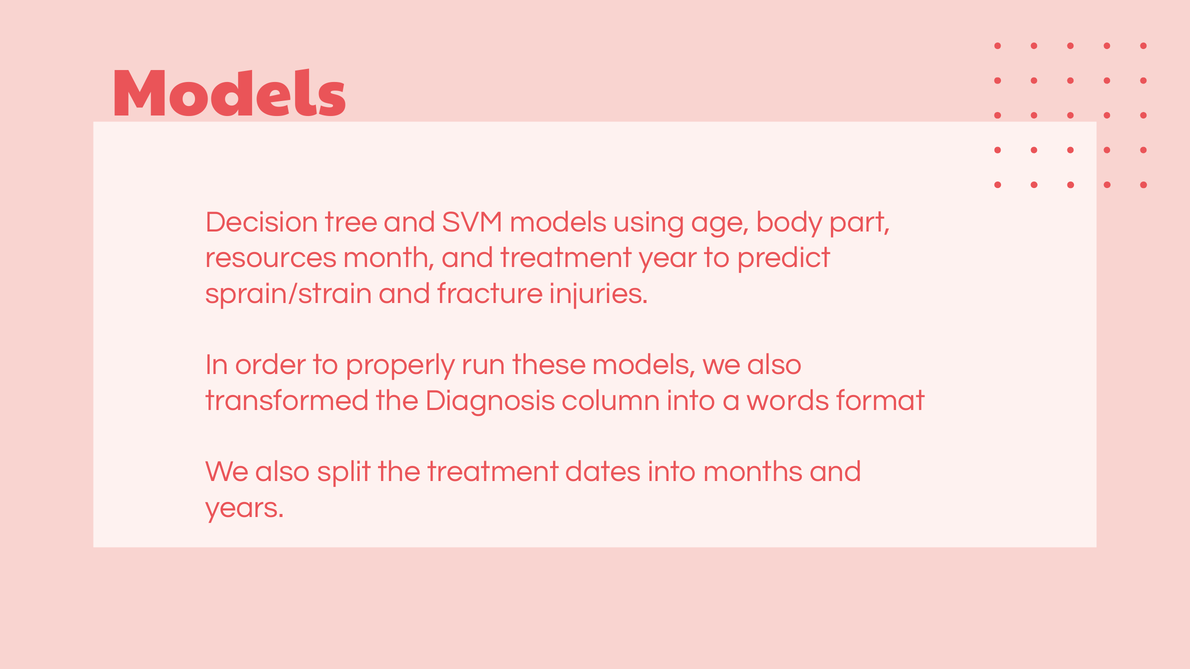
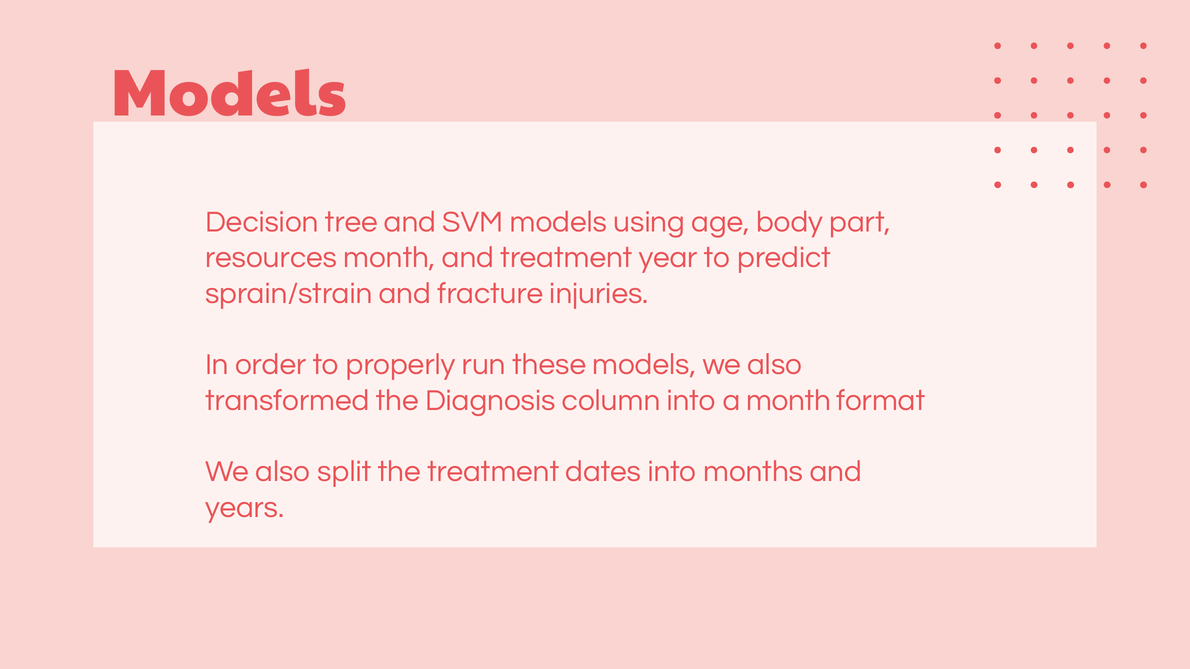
a words: words -> month
